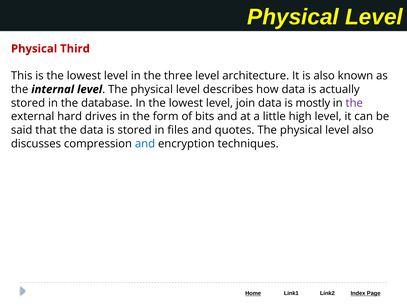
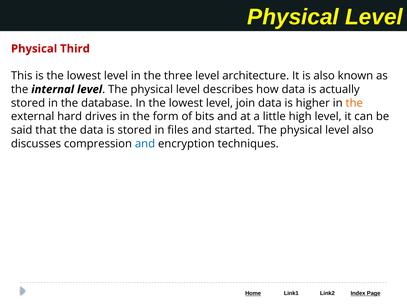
mostly: mostly -> higher
the at (354, 103) colour: purple -> orange
quotes: quotes -> started
